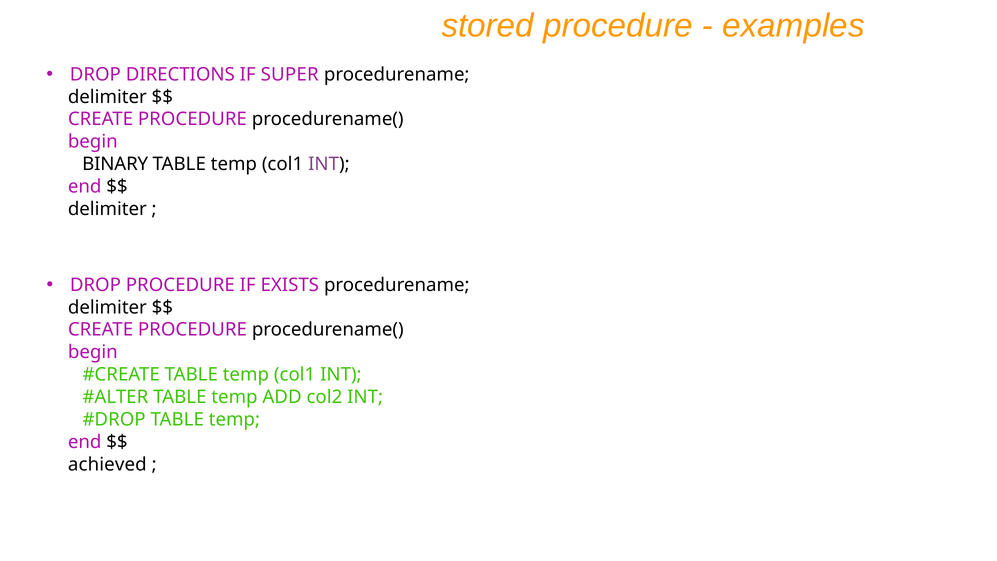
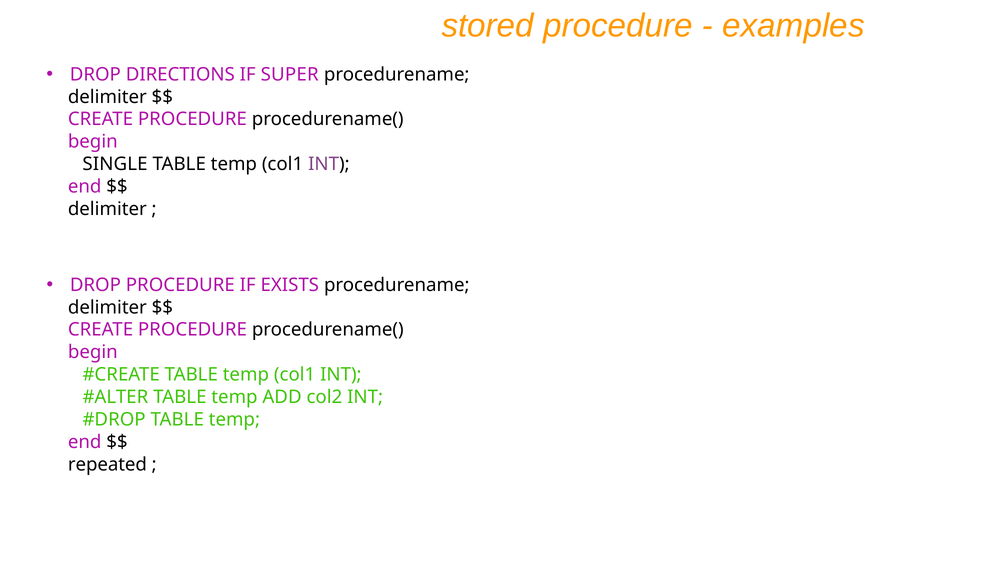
BINARY: BINARY -> SINGLE
achieved: achieved -> repeated
